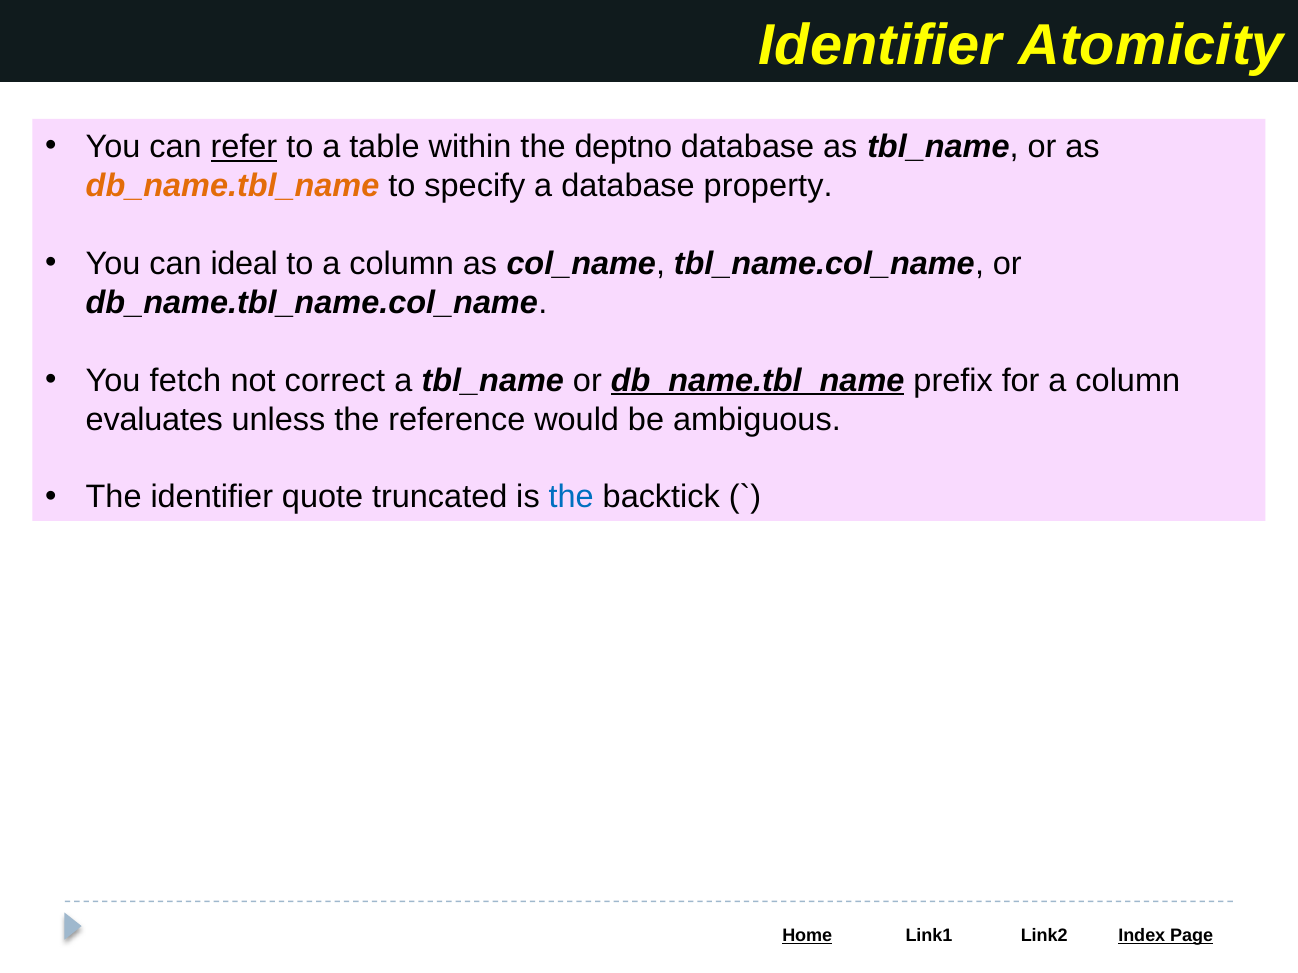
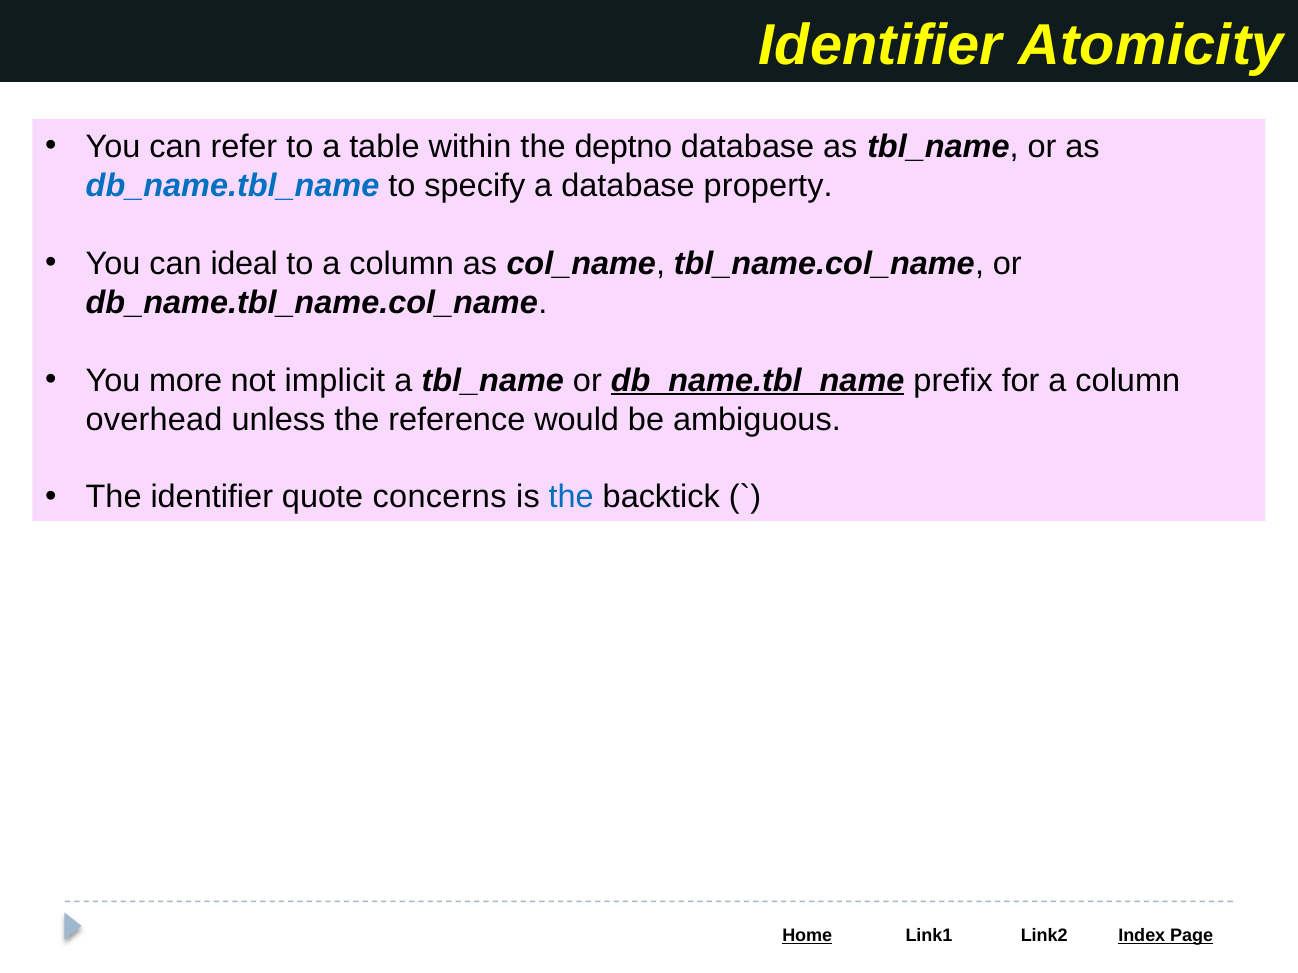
refer underline: present -> none
db_name.tbl_name at (233, 186) colour: orange -> blue
fetch: fetch -> more
correct: correct -> implicit
evaluates: evaluates -> overhead
truncated: truncated -> concerns
